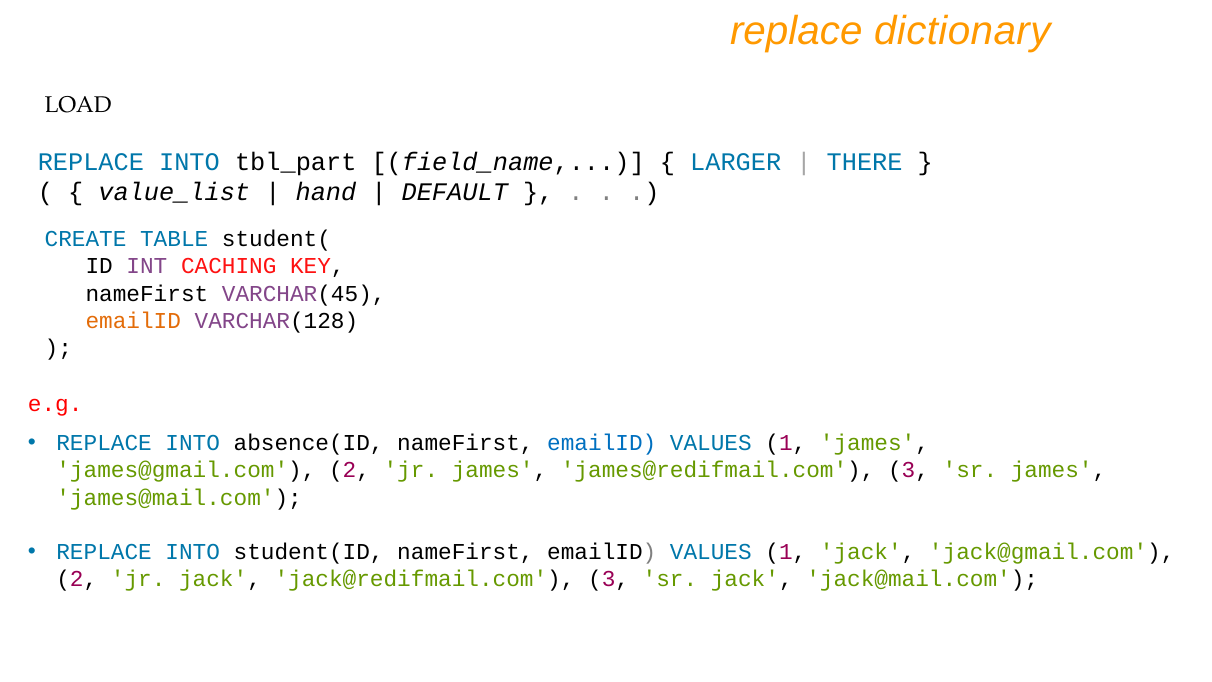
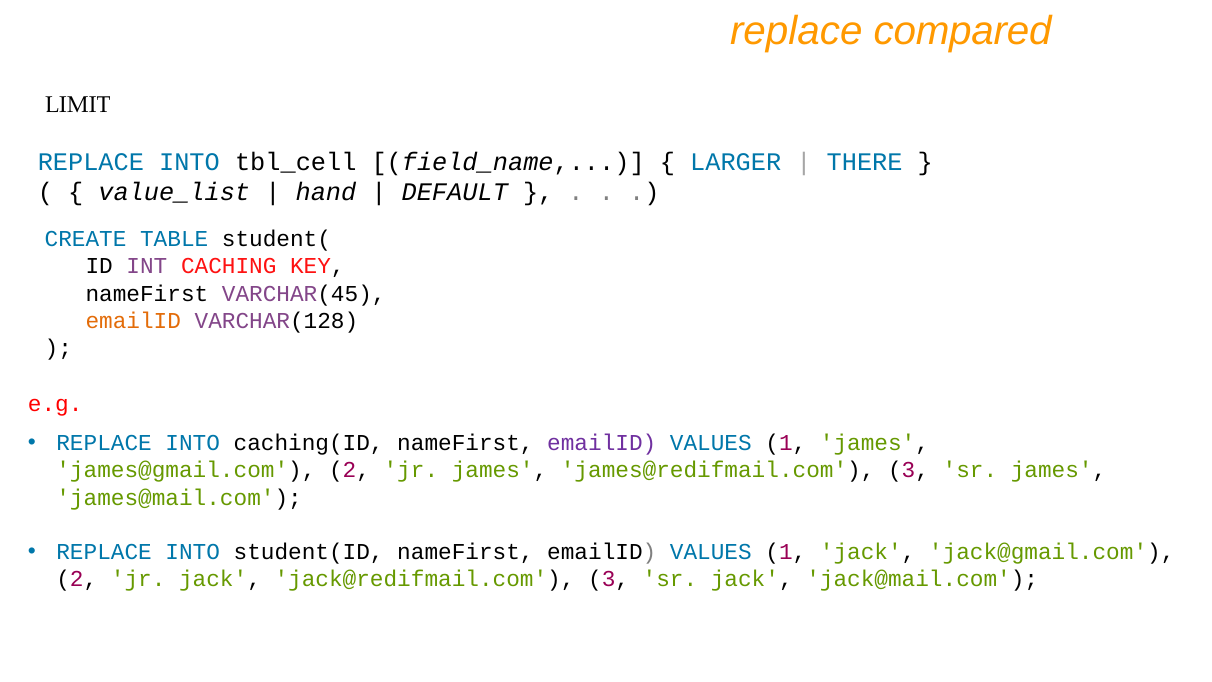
dictionary: dictionary -> compared
LOAD: LOAD -> LIMIT
tbl_part: tbl_part -> tbl_cell
absence(ID: absence(ID -> caching(ID
emailID at (602, 443) colour: blue -> purple
